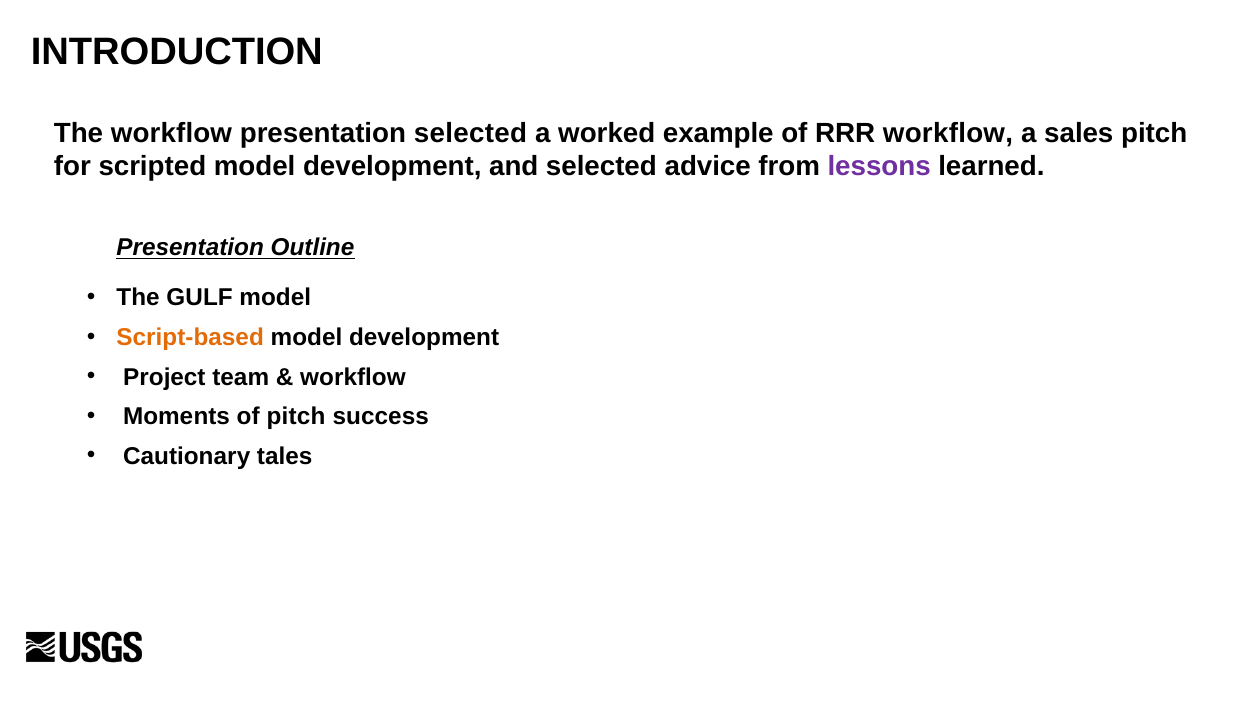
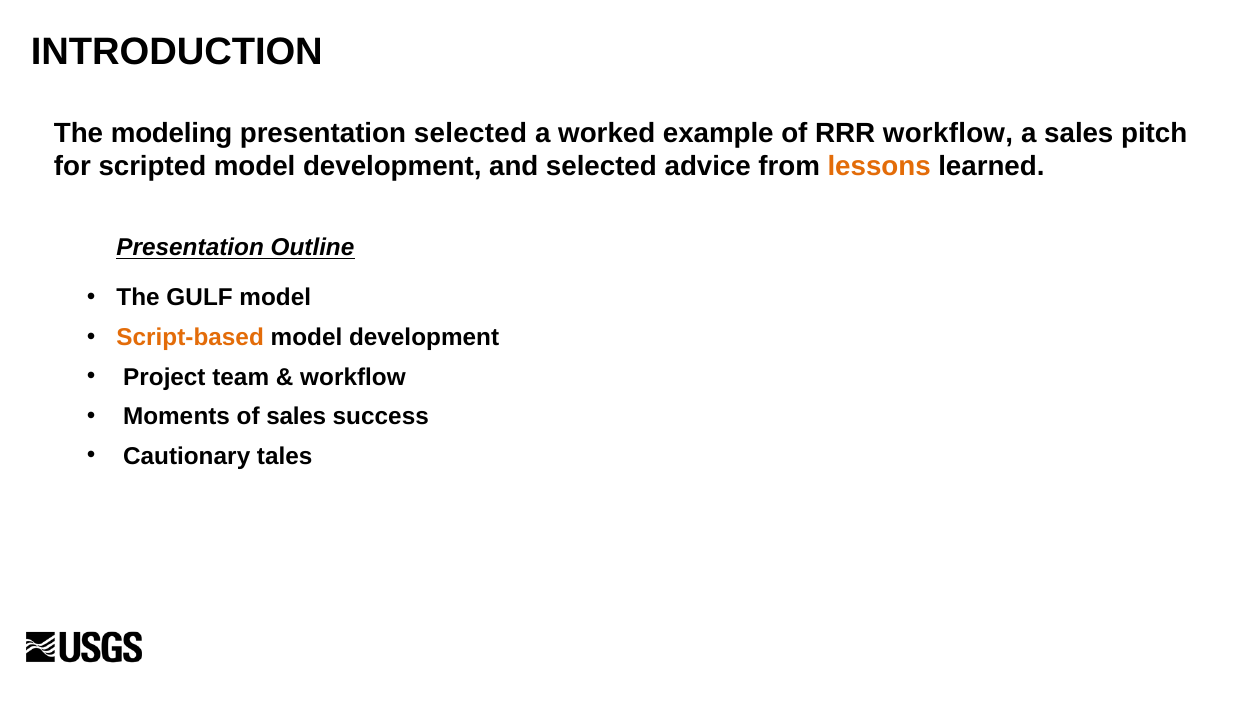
The workflow: workflow -> modeling
lessons colour: purple -> orange
of pitch: pitch -> sales
